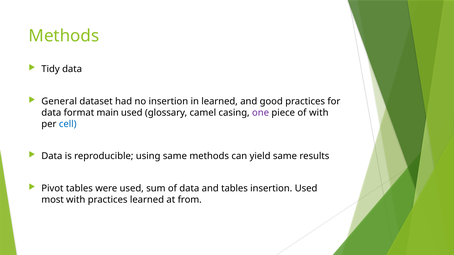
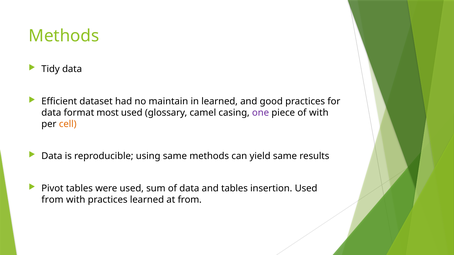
General: General -> Efficient
no insertion: insertion -> maintain
main: main -> most
cell colour: blue -> orange
most at (53, 200): most -> from
